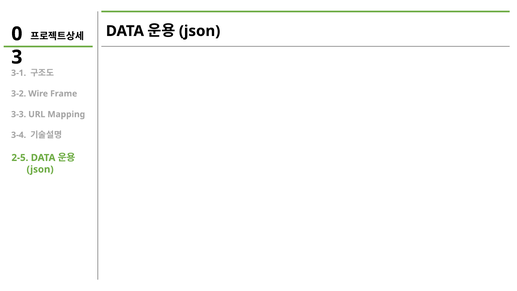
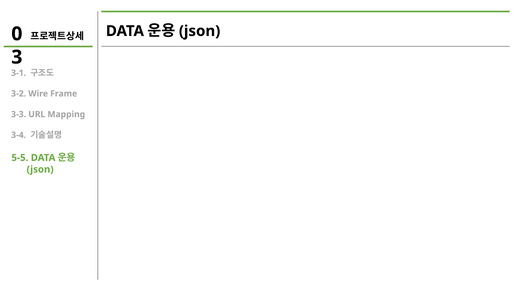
2-5: 2-5 -> 5-5
